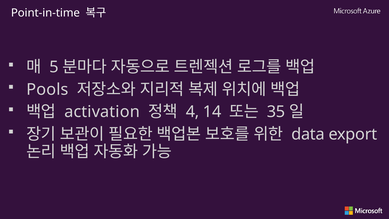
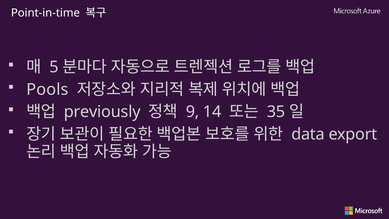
activation: activation -> previously
4: 4 -> 9
